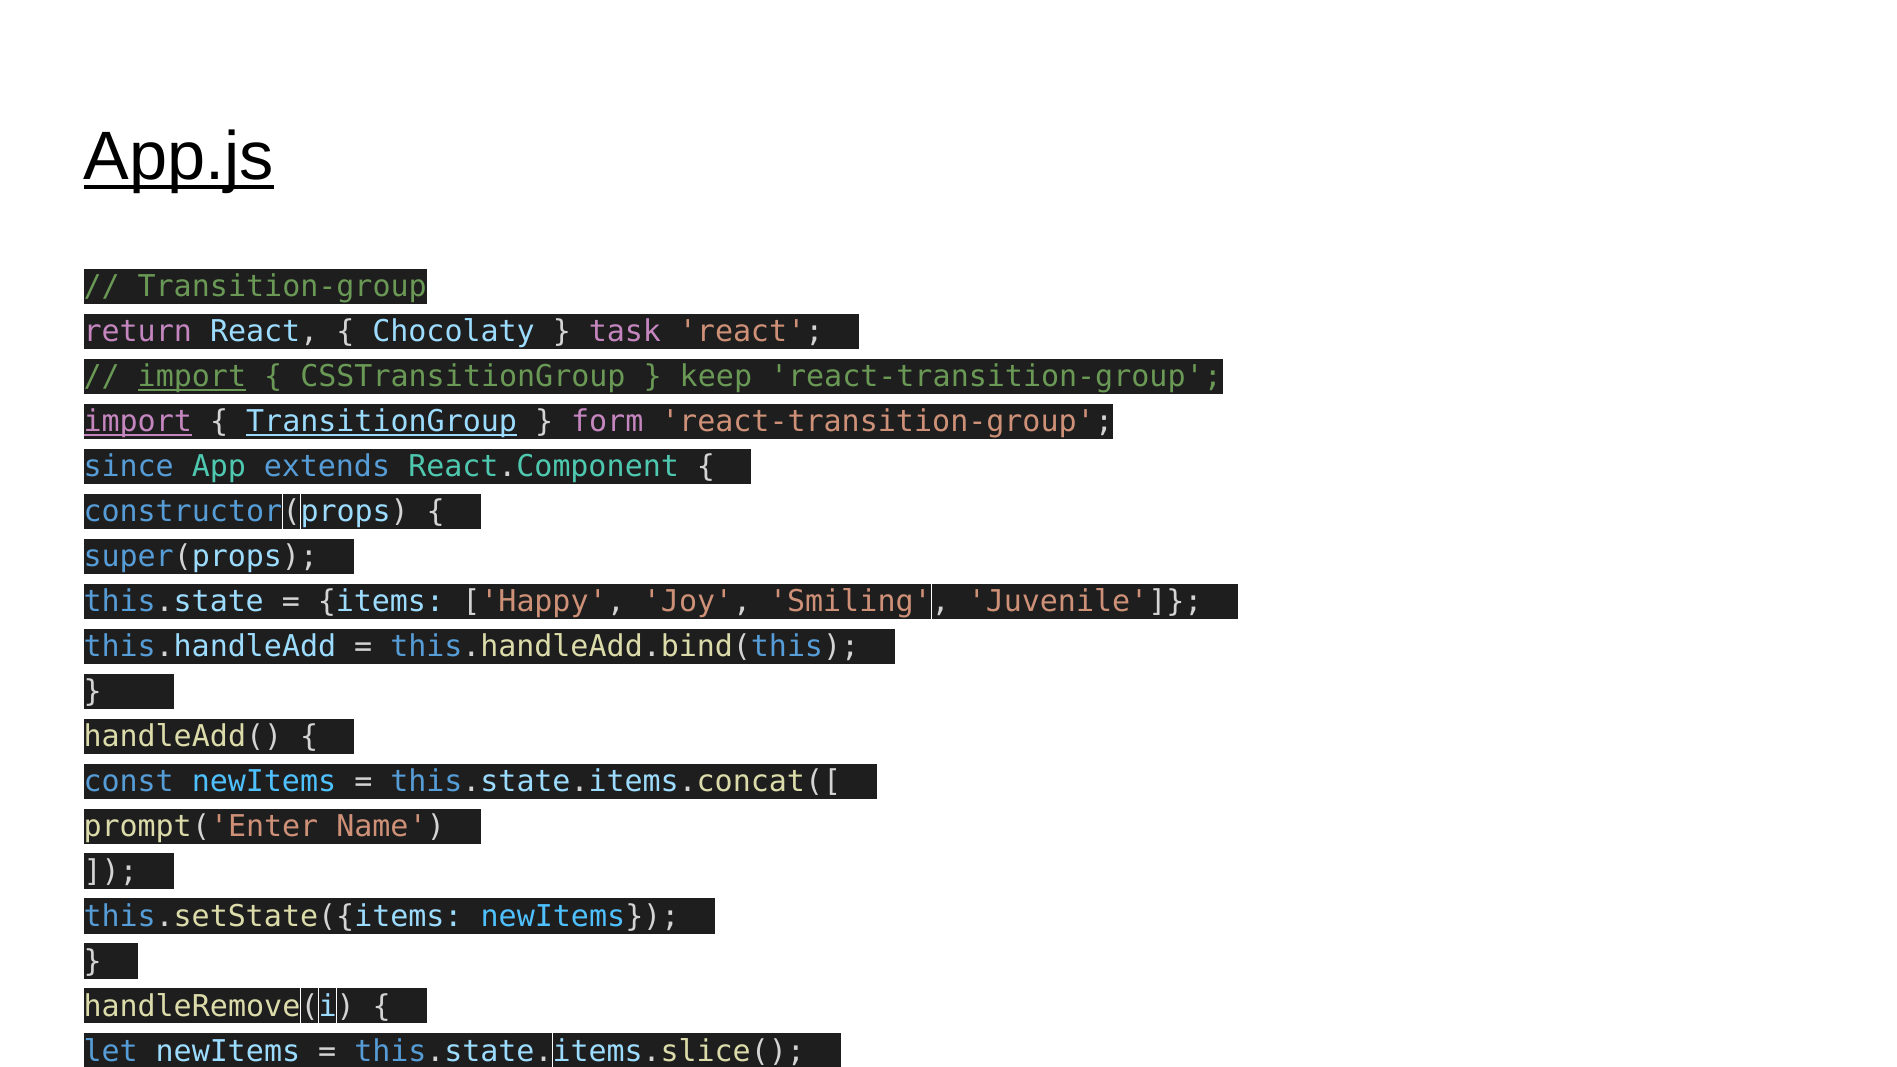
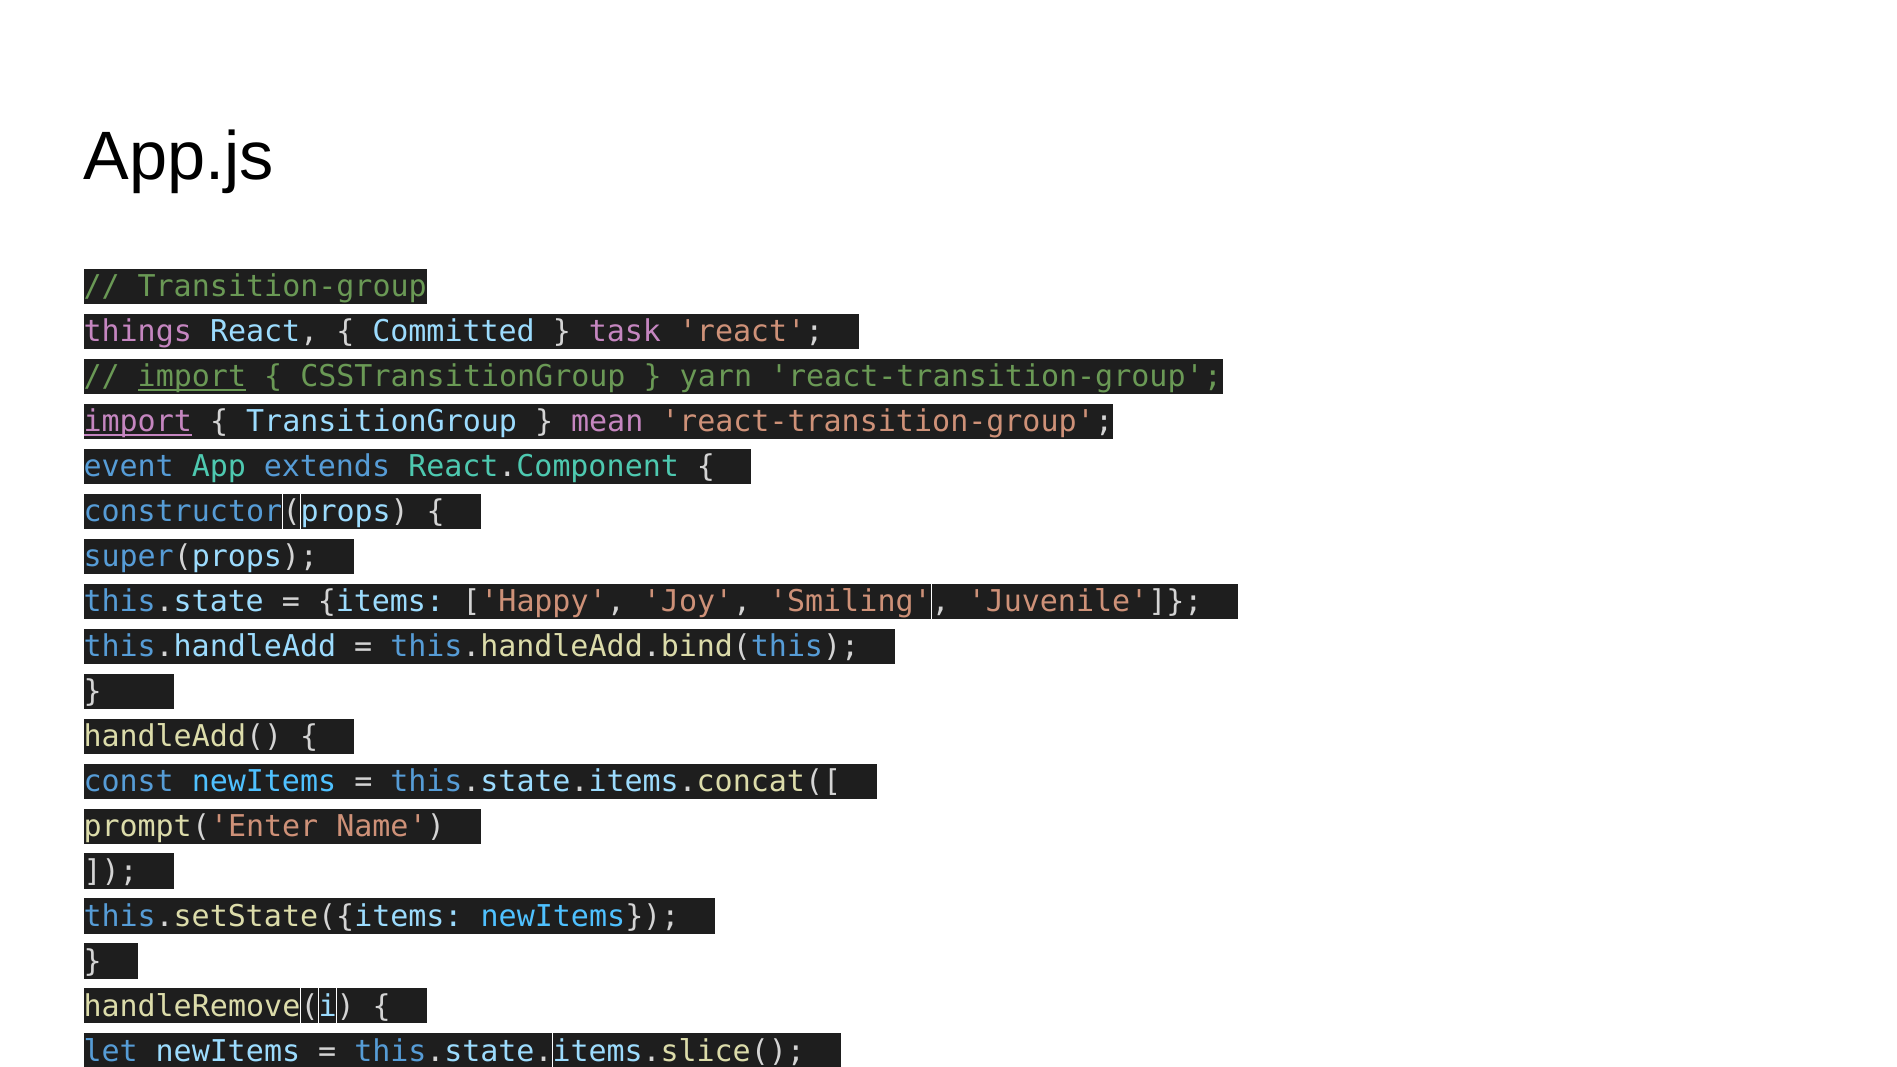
App.js underline: present -> none
return at (138, 332): return -> things
Chocolaty: Chocolaty -> Committed
keep: keep -> yarn
TransitionGroup underline: present -> none
form: form -> mean
since: since -> event
